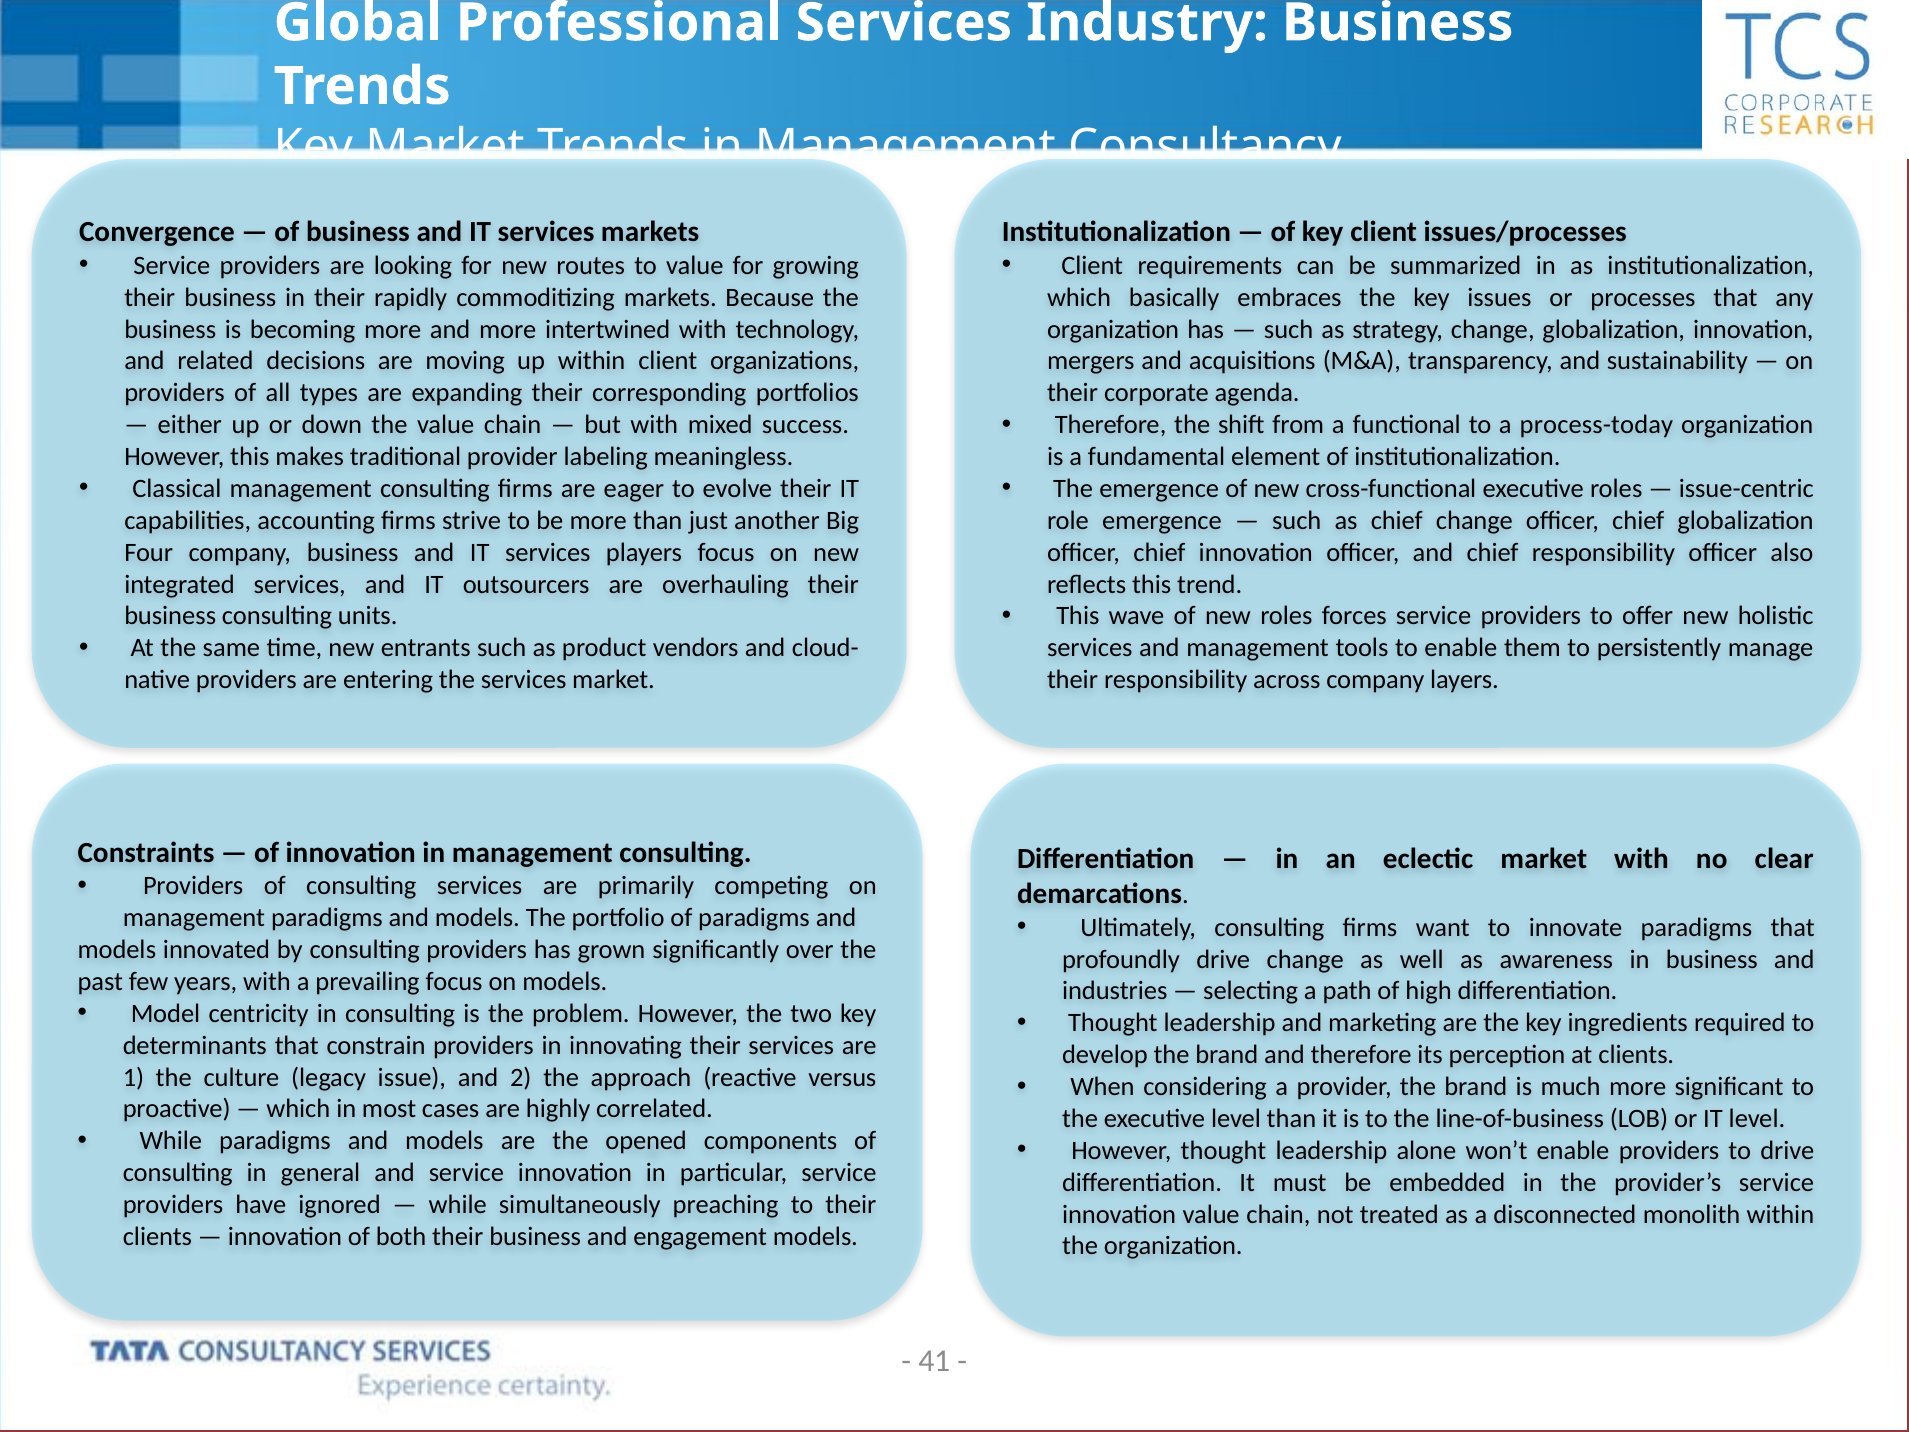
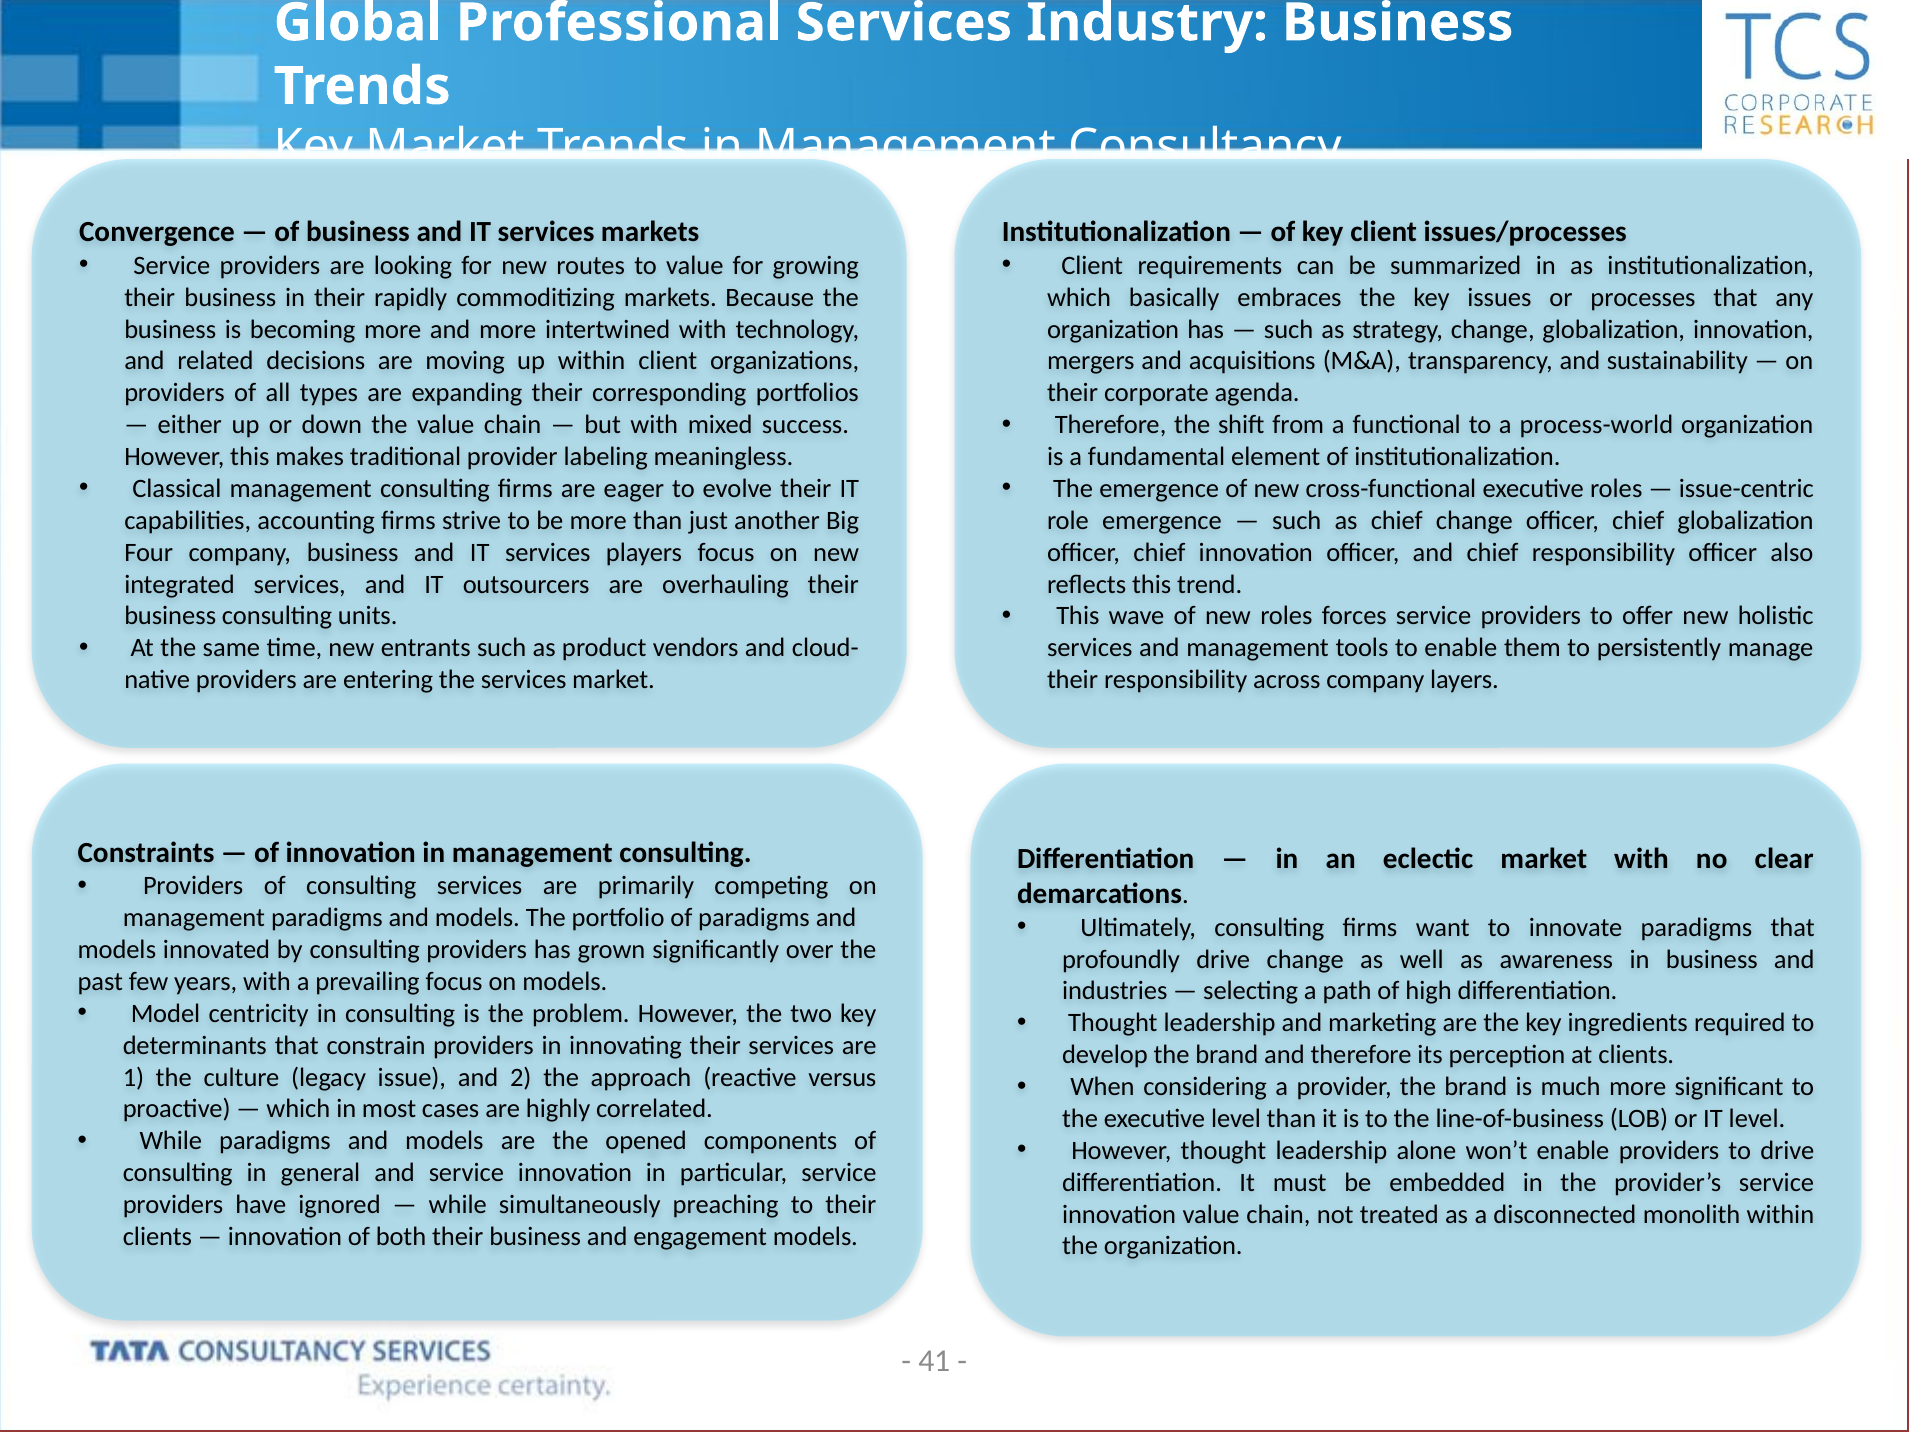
process-today: process-today -> process-world
